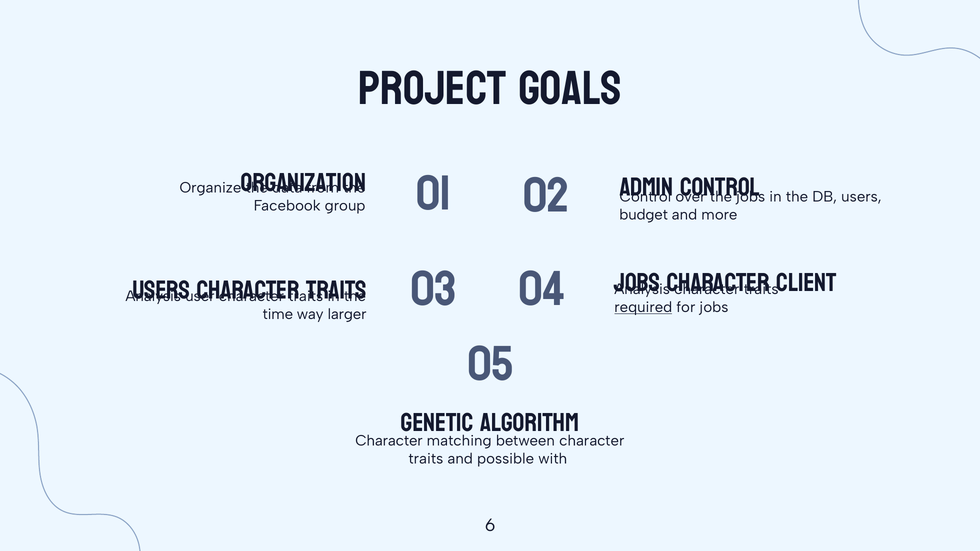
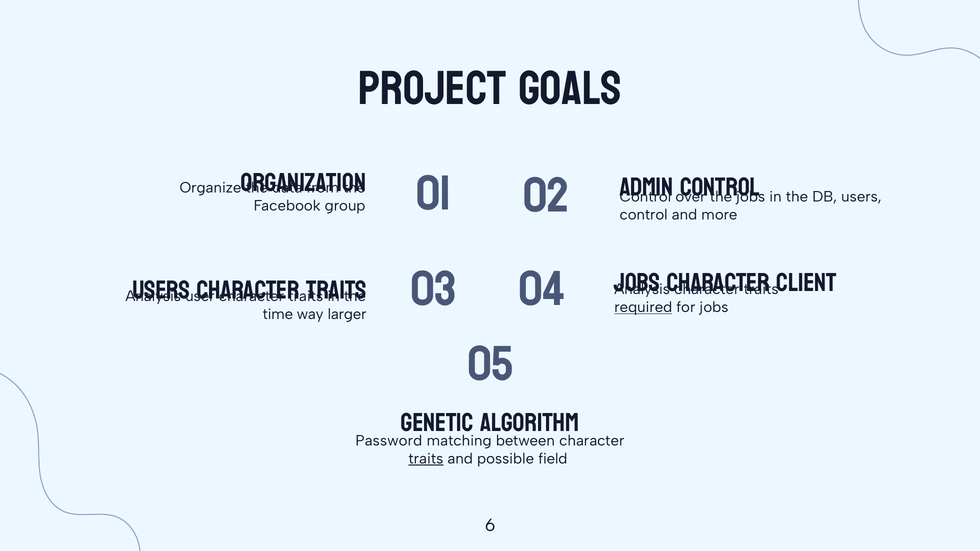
budget at (644, 215): budget -> control
Character at (389, 441): Character -> Password
traits at (426, 459) underline: none -> present
with: with -> field
